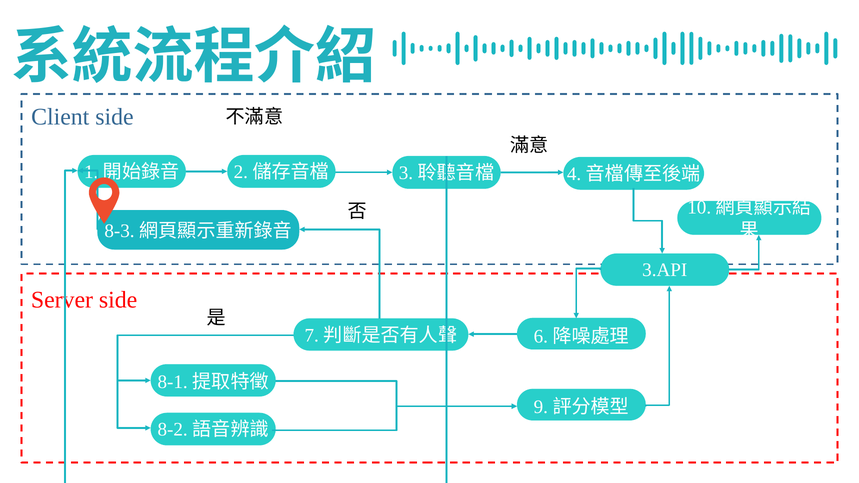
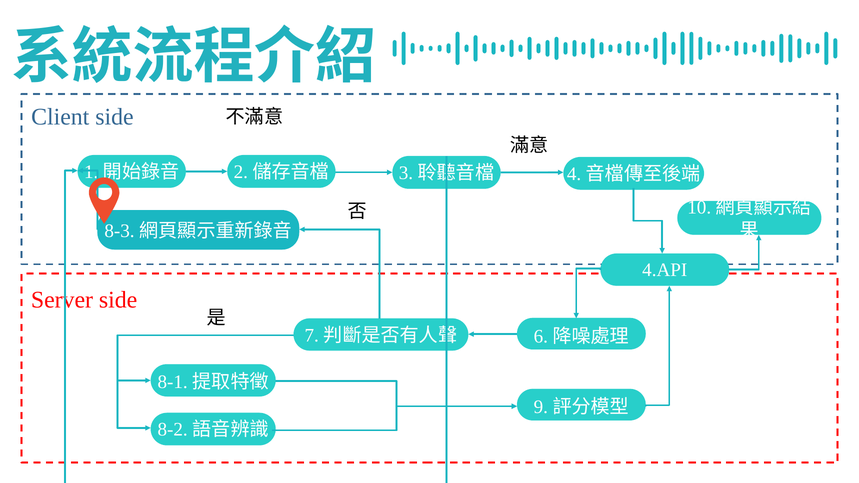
3.API: 3.API -> 4.API
